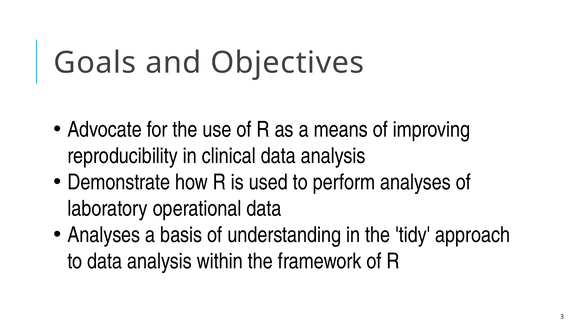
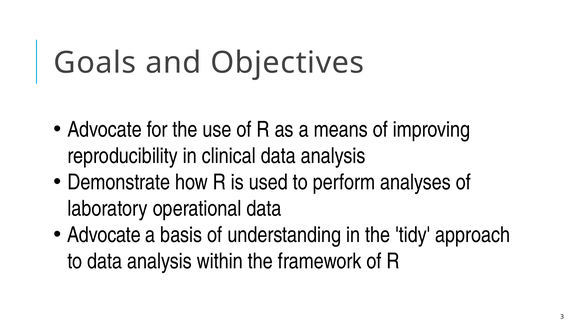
Analyses at (104, 235): Analyses -> Advocate
